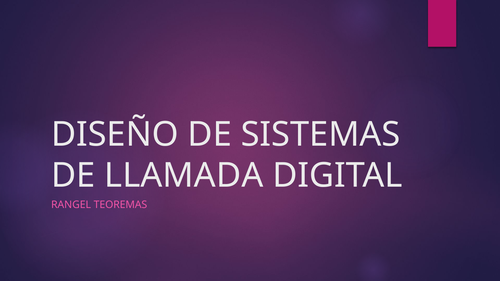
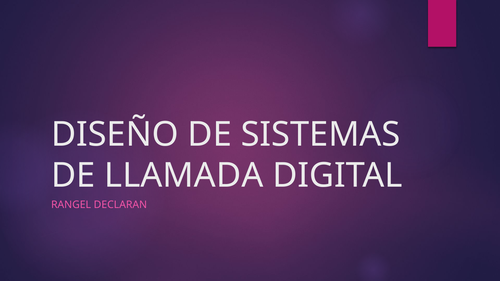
TEOREMAS: TEOREMAS -> DECLARAN
